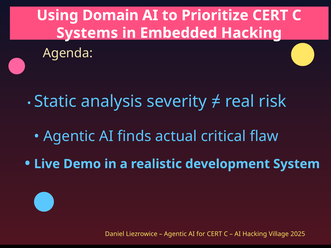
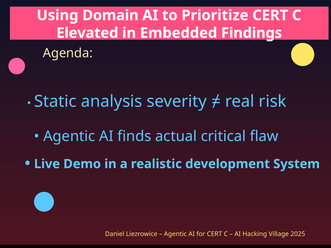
Systems: Systems -> Elevated
Embedded Hacking: Hacking -> Findings
